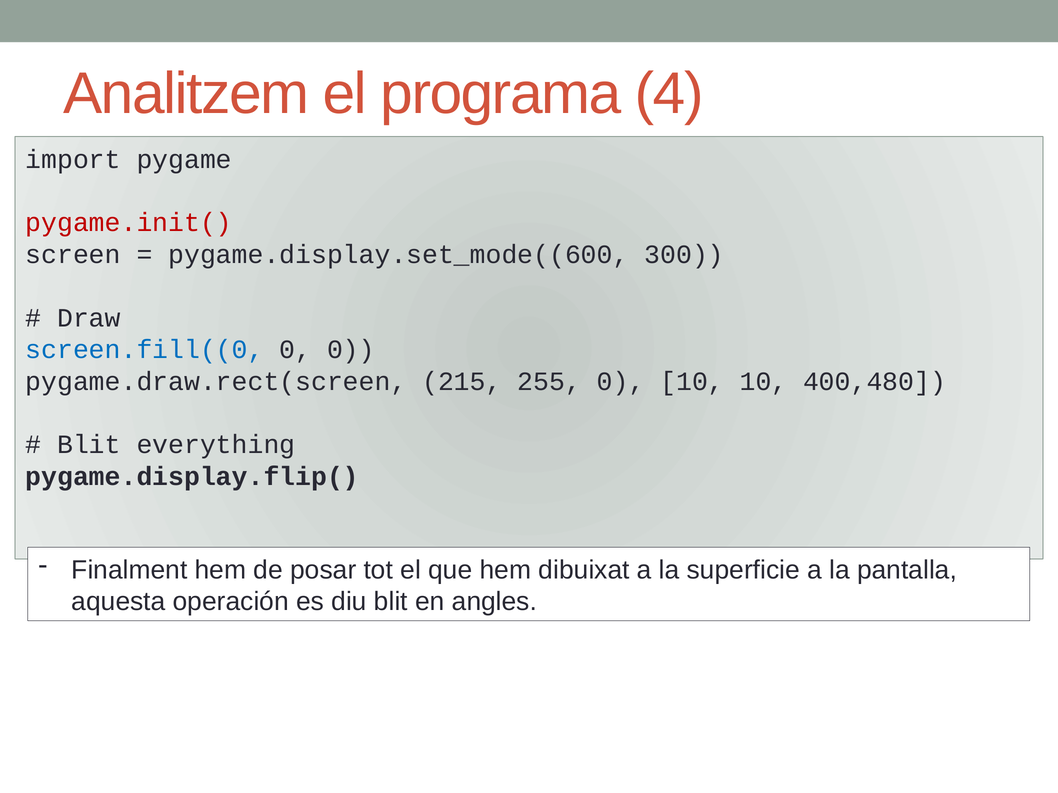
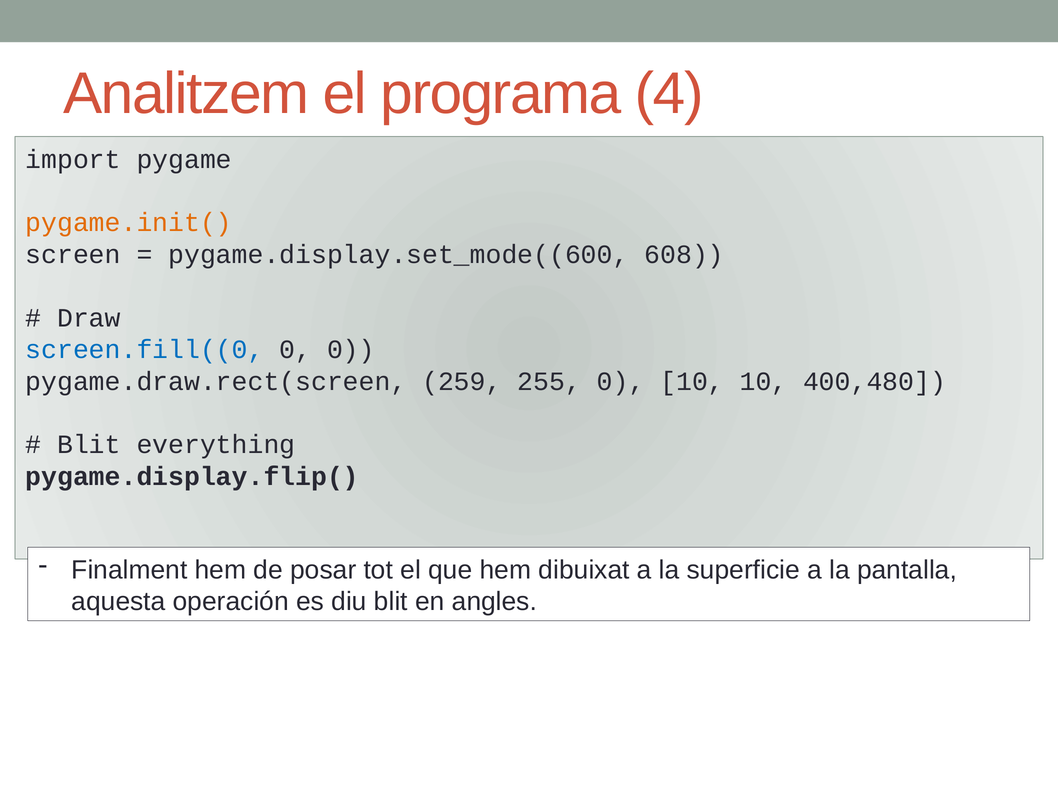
pygame.init( colour: red -> orange
300: 300 -> 608
215: 215 -> 259
